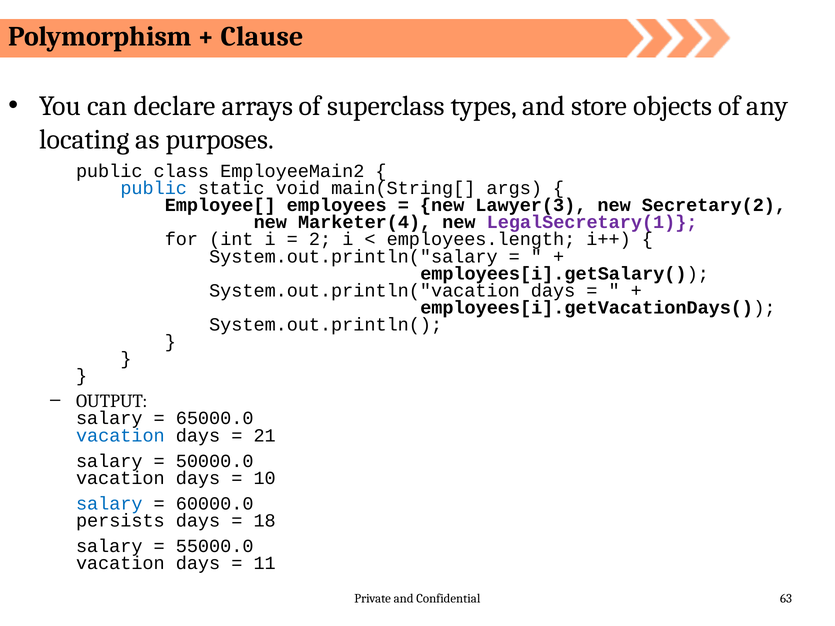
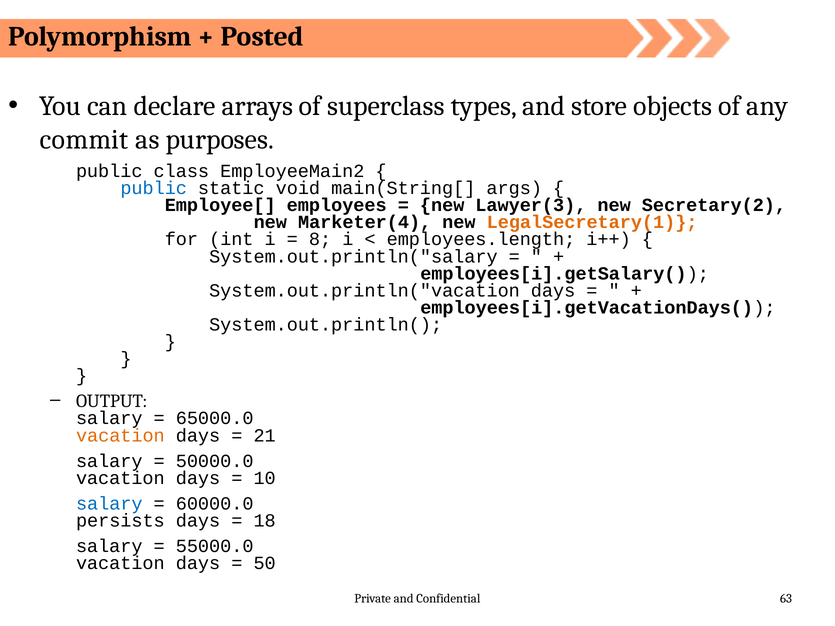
Clause: Clause -> Posted
locating: locating -> commit
LegalSecretary(1 colour: purple -> orange
2: 2 -> 8
vacation at (120, 436) colour: blue -> orange
11: 11 -> 50
